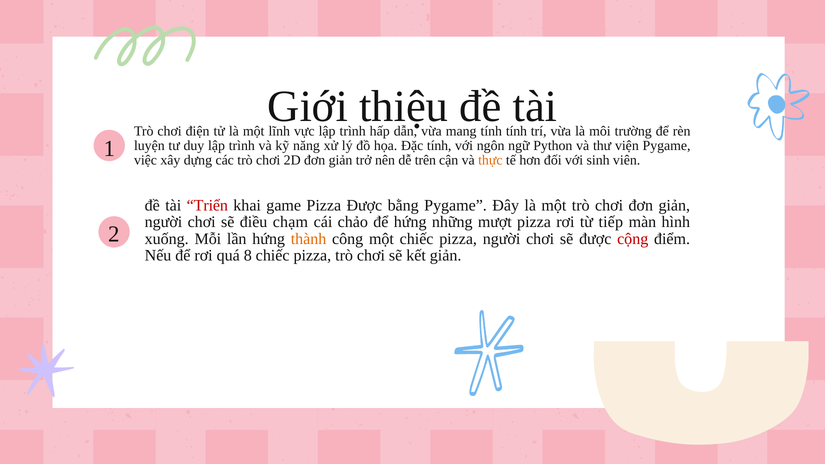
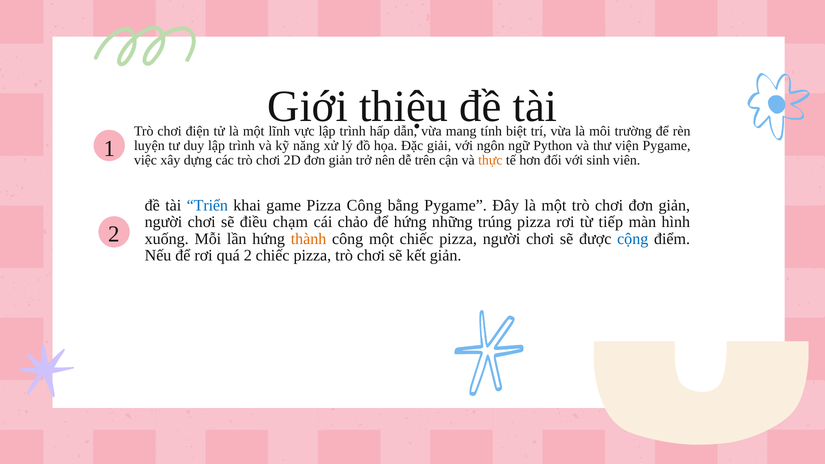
tính at (516, 131): tính -> biệt
Đặc tính: tính -> giải
Triển colour: red -> blue
Pizza Được: Được -> Công
mượt: mượt -> trúng
cộng colour: red -> blue
quá 8: 8 -> 2
